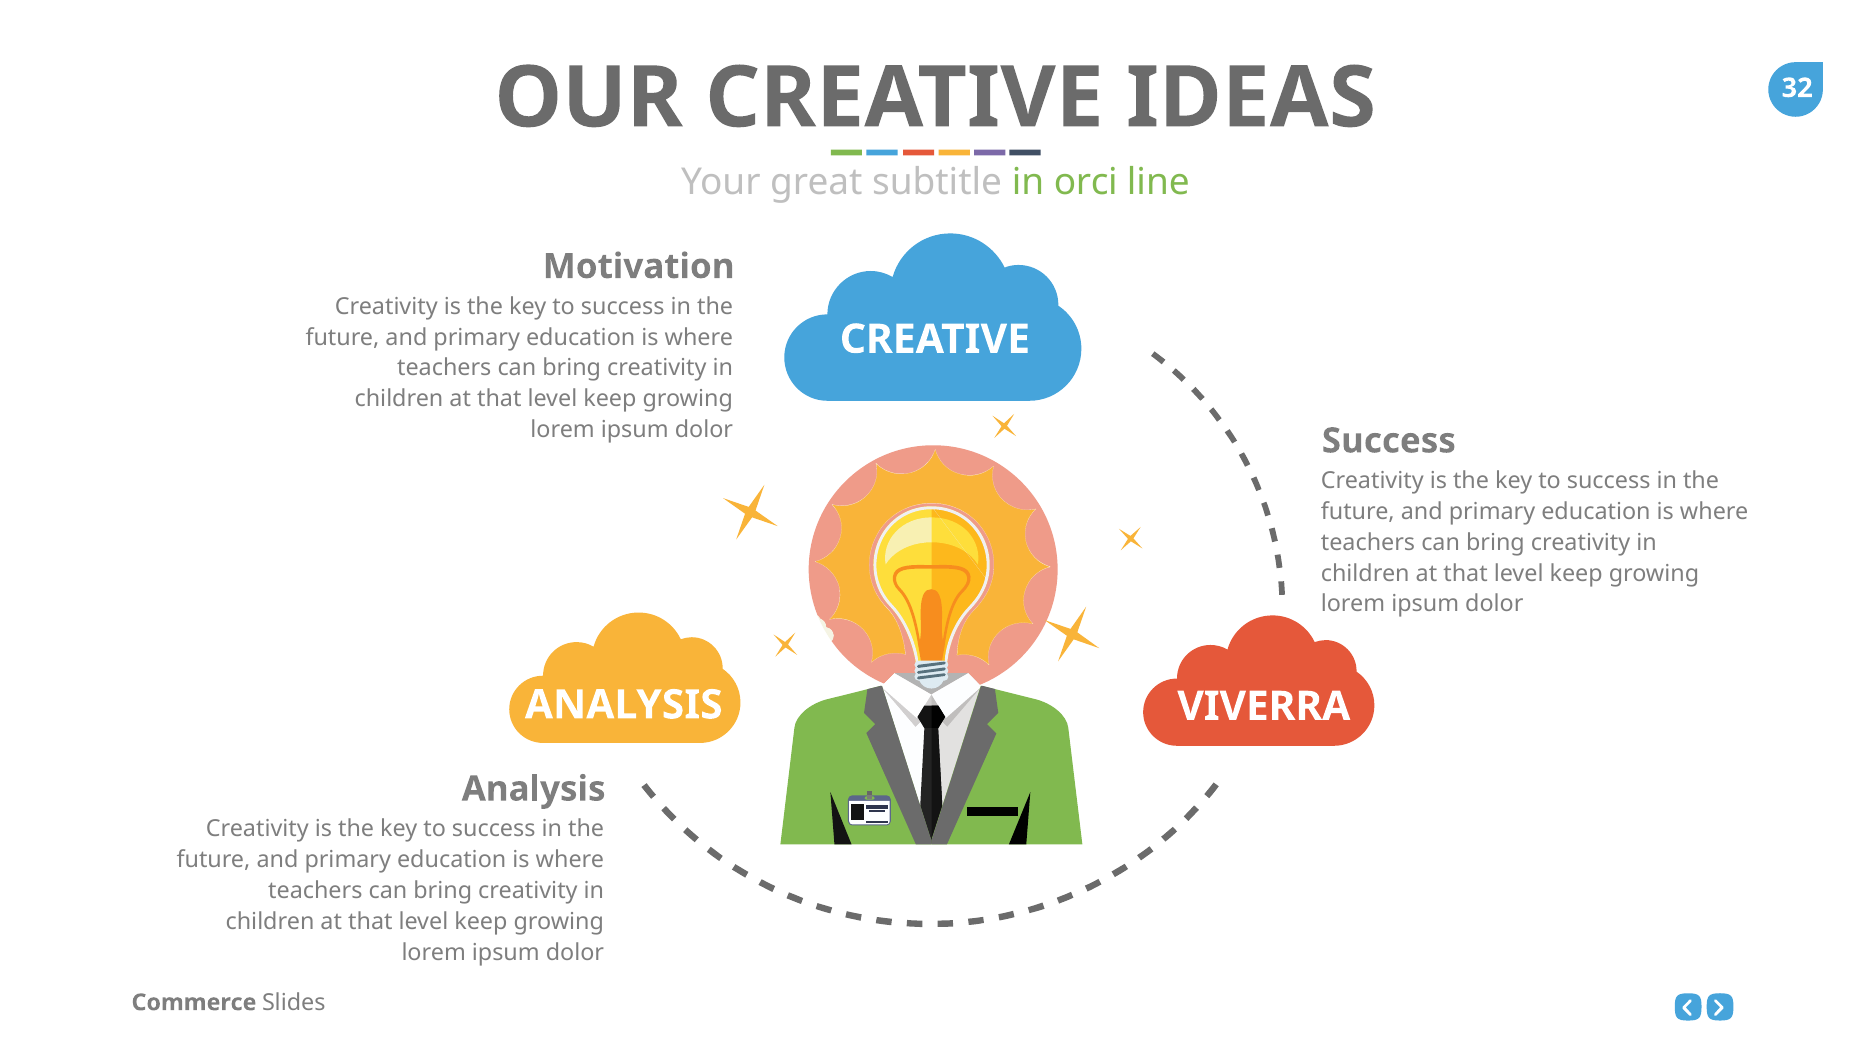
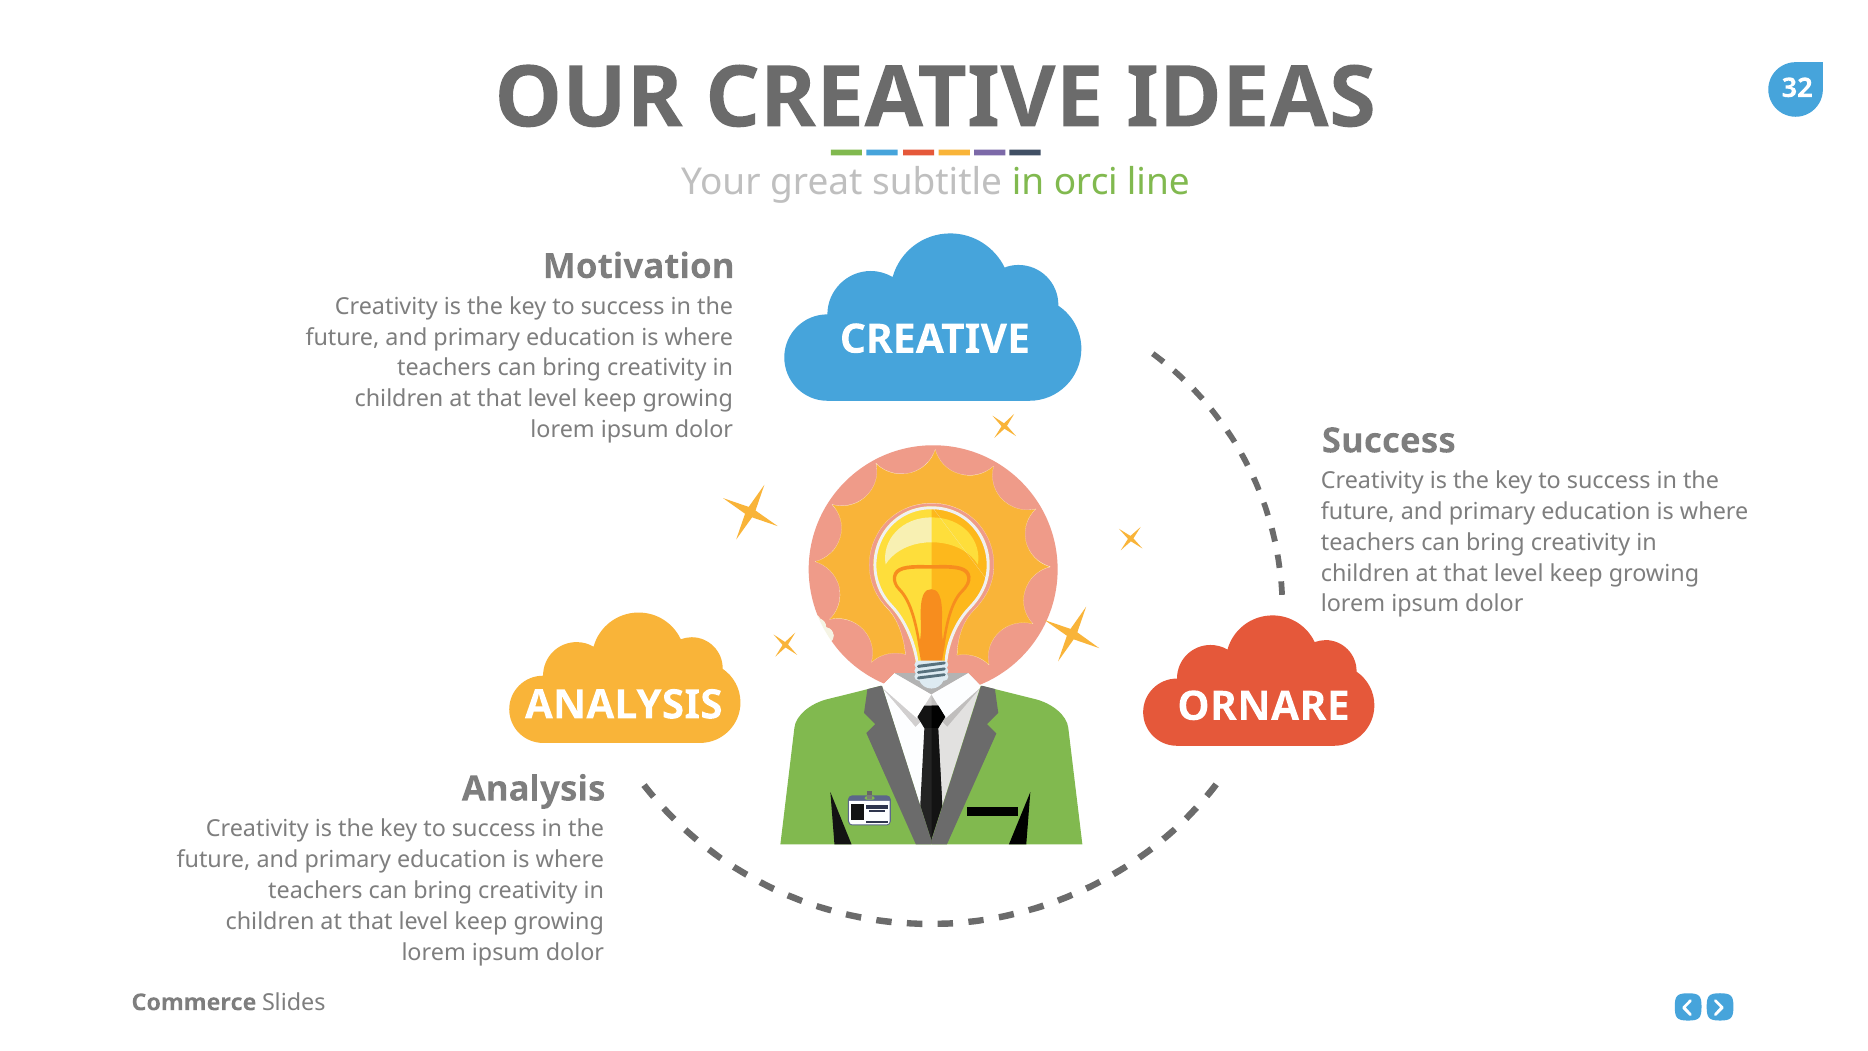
VIVERRA: VIVERRA -> ORNARE
